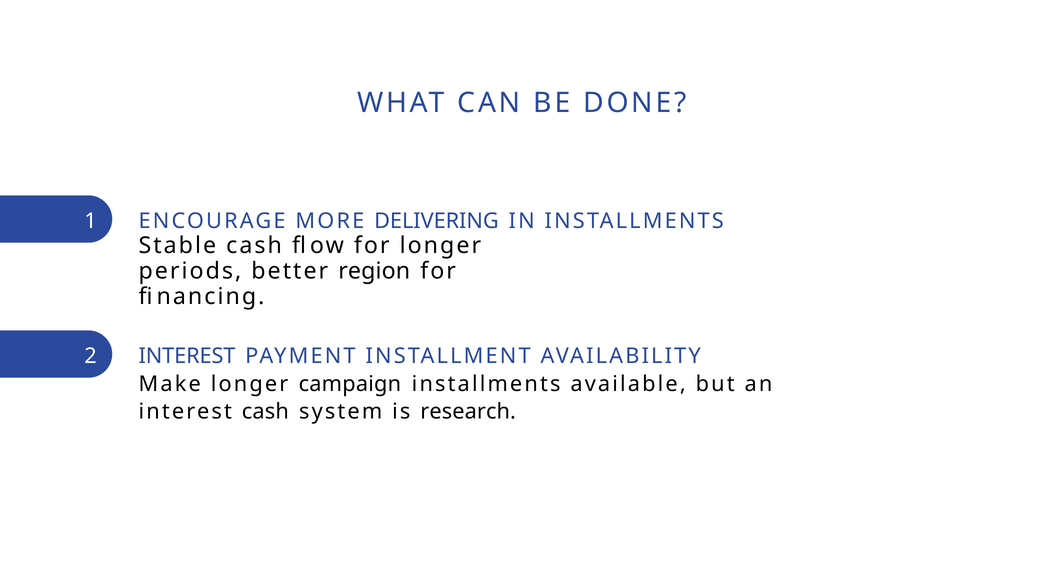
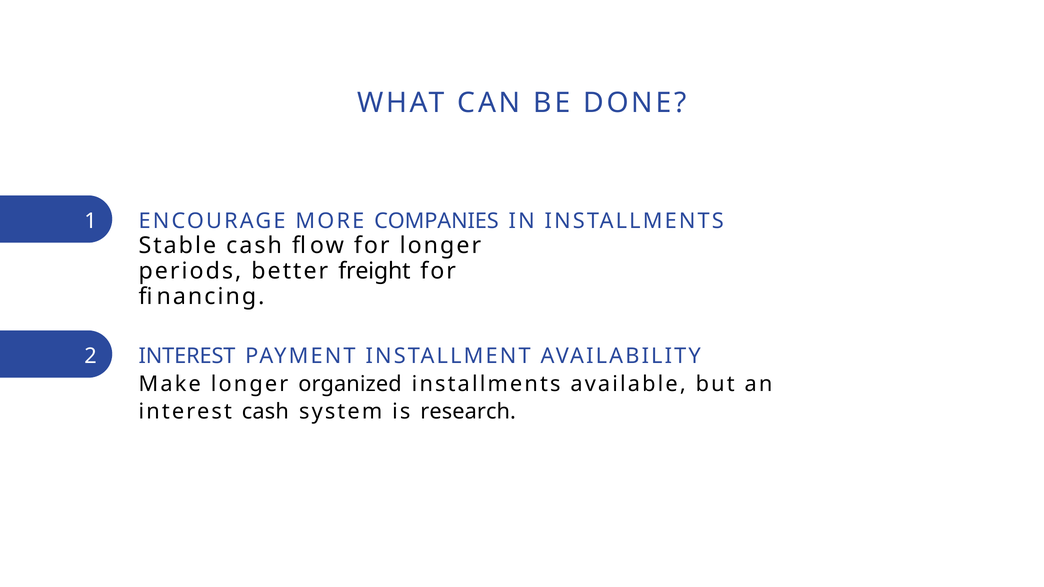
DELIVERING: DELIVERING -> COMPANIES
region: region -> freight
campaign: campaign -> organized
